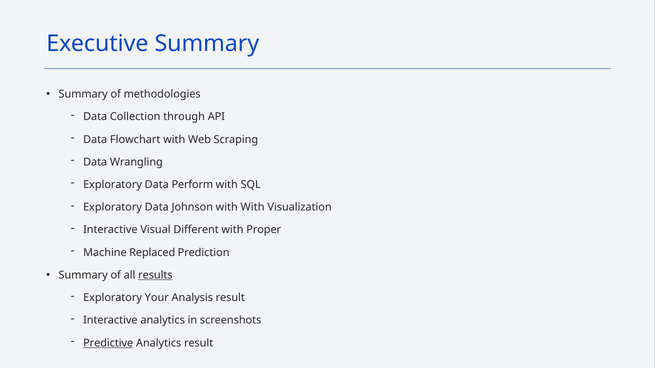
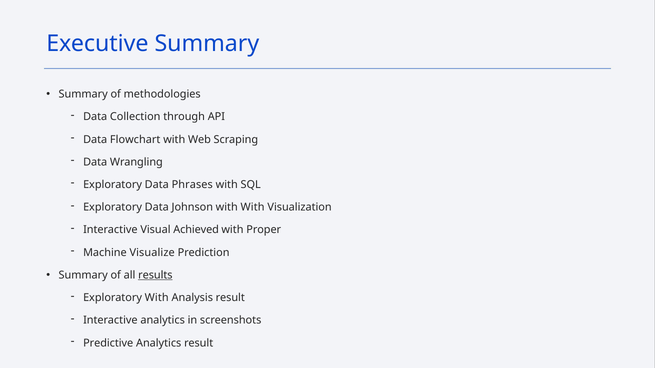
Perform: Perform -> Phrases
Different: Different -> Achieved
Replaced: Replaced -> Visualize
Exploratory Your: Your -> With
Predictive underline: present -> none
